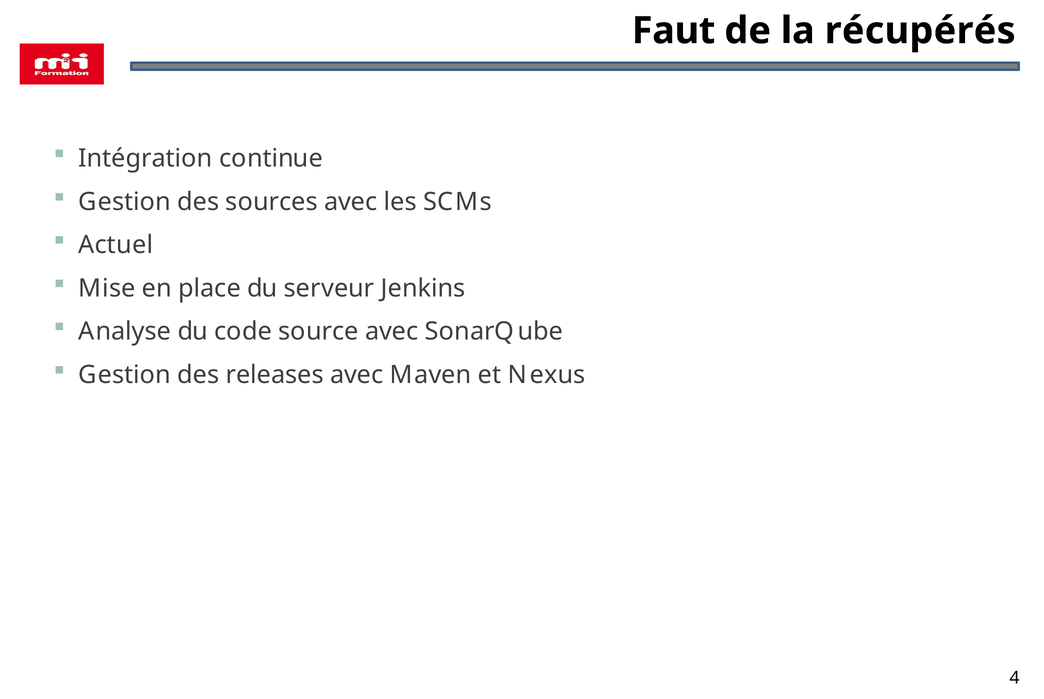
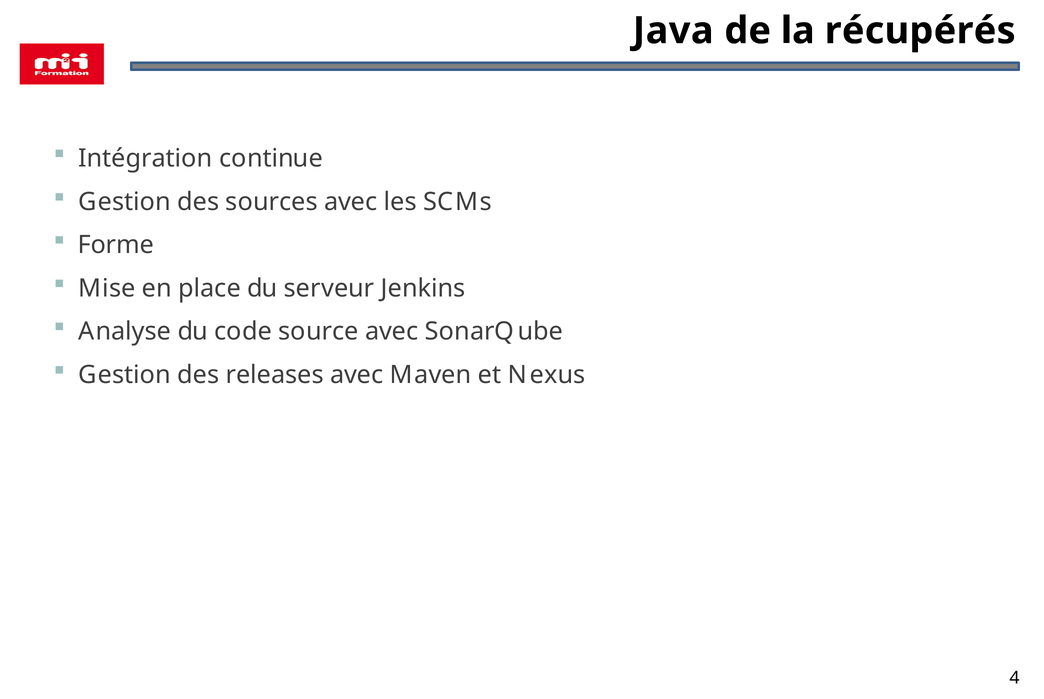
Faut: Faut -> Java
Actuel: Actuel -> Forme
